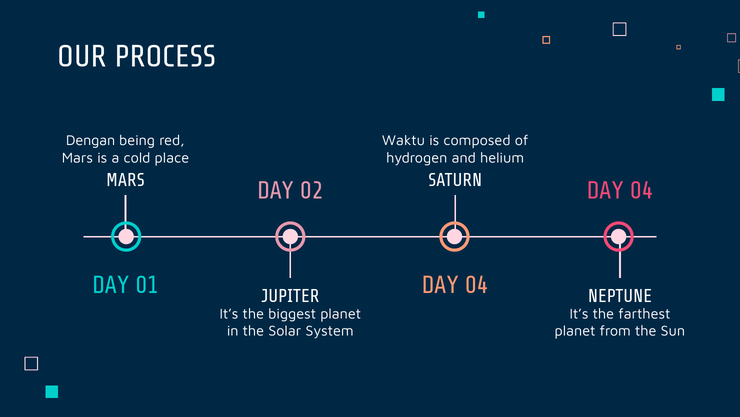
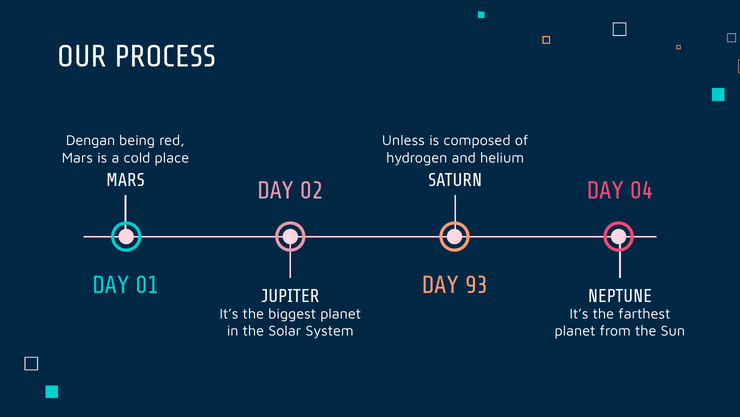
Waktu: Waktu -> Unless
04 at (477, 285): 04 -> 93
